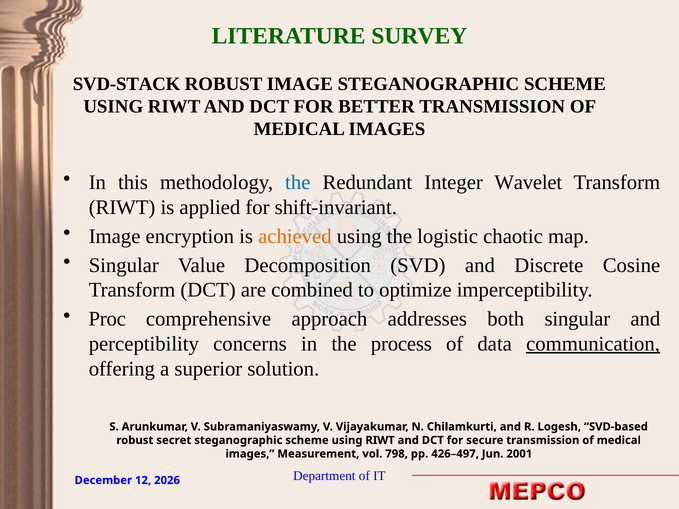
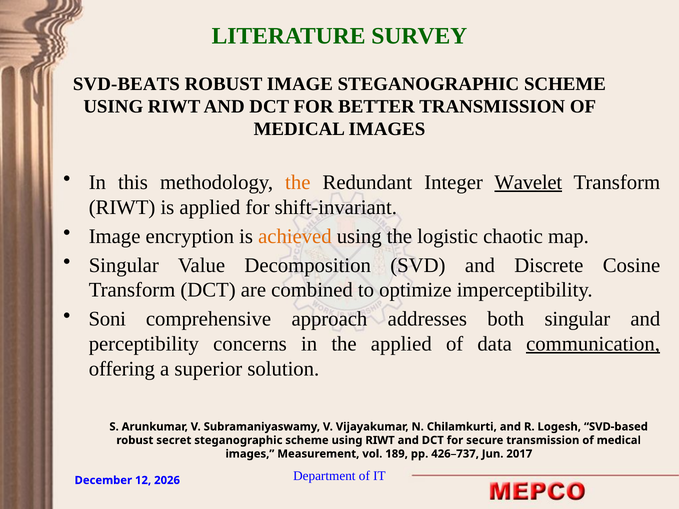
SVD-STACK: SVD-STACK -> SVD-BEATS
the at (298, 183) colour: blue -> orange
Wavelet underline: none -> present
Proc: Proc -> Soni
the process: process -> applied
798: 798 -> 189
426–497: 426–497 -> 426–737
2001: 2001 -> 2017
